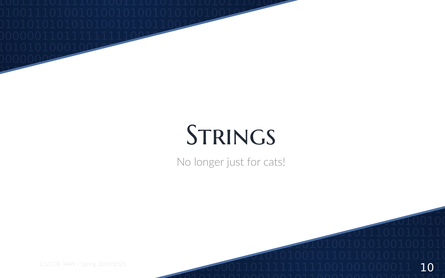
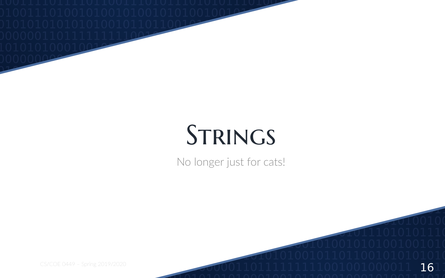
10: 10 -> 16
